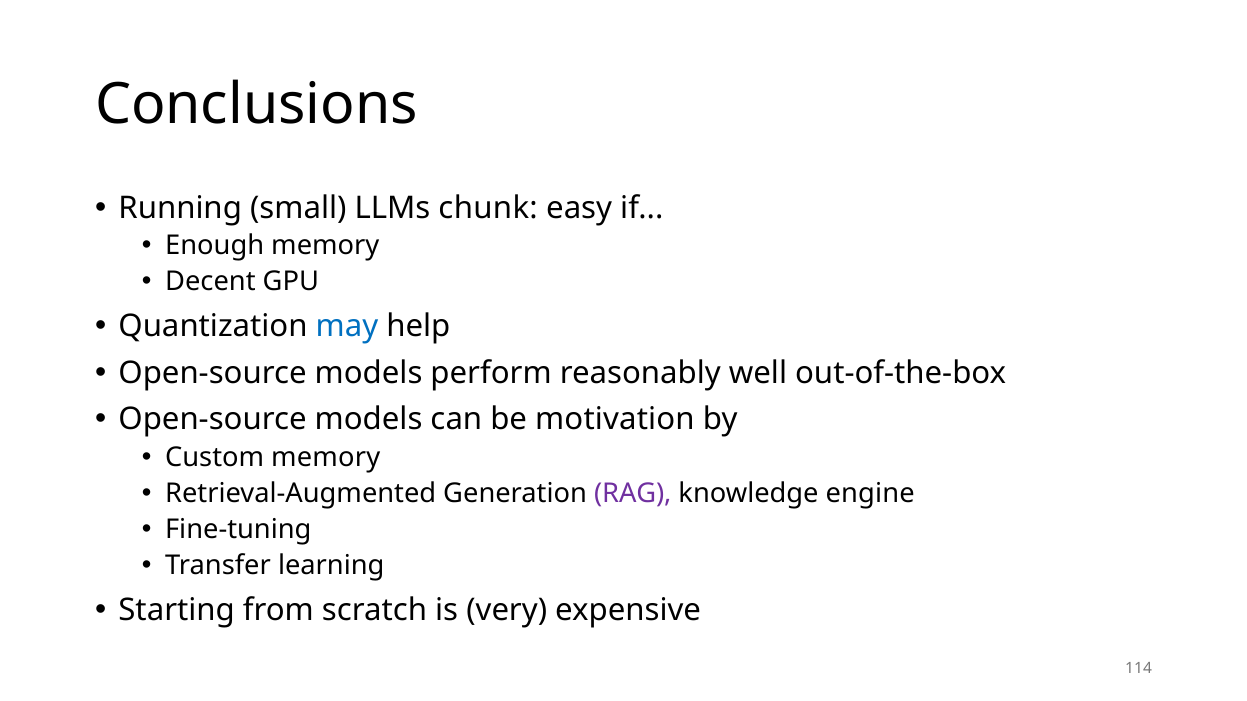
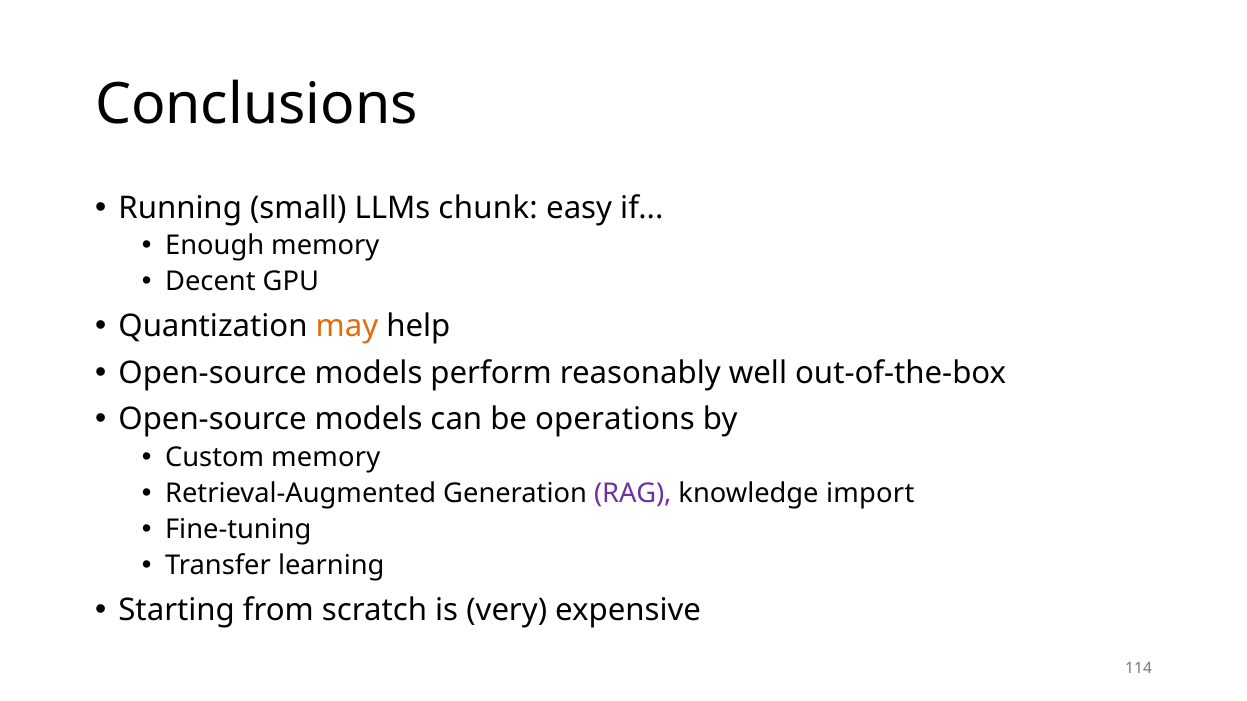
may colour: blue -> orange
motivation: motivation -> operations
engine: engine -> import
